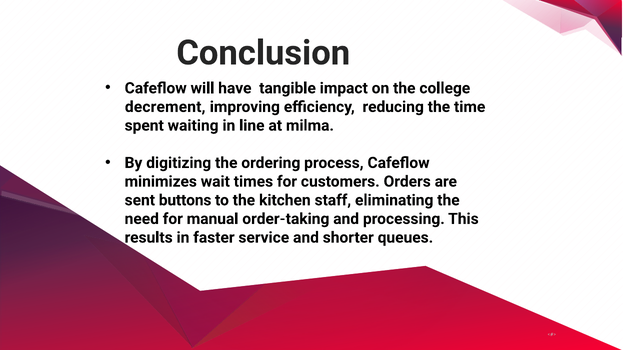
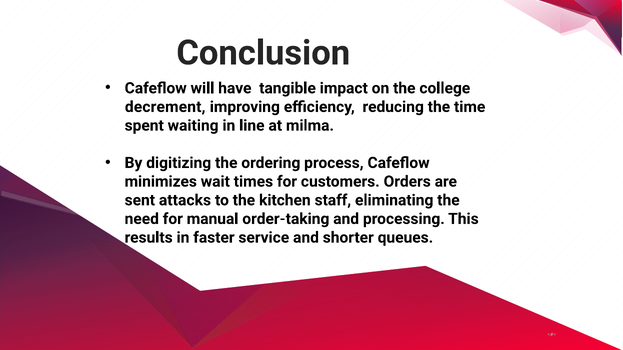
buttons: buttons -> attacks
